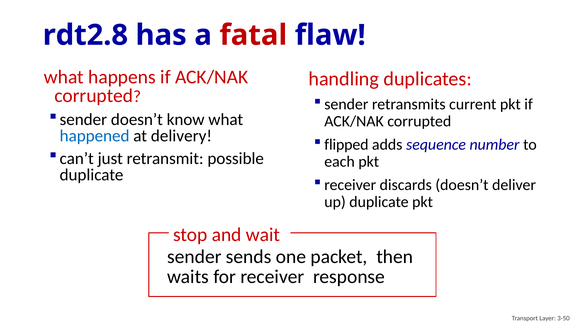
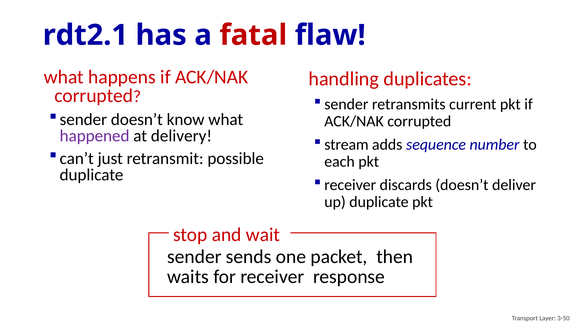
rdt2.8: rdt2.8 -> rdt2.1
happened colour: blue -> purple
flipped: flipped -> stream
